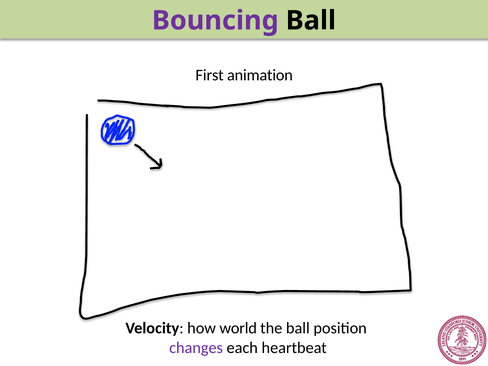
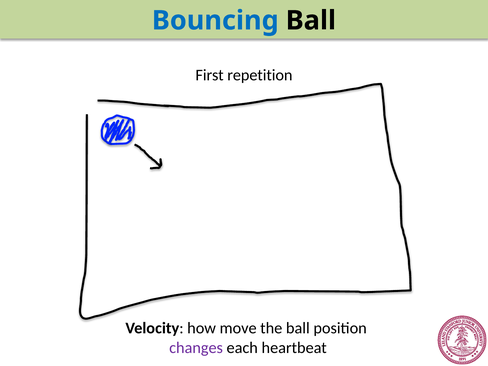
Bouncing colour: purple -> blue
animation: animation -> repetition
world: world -> move
